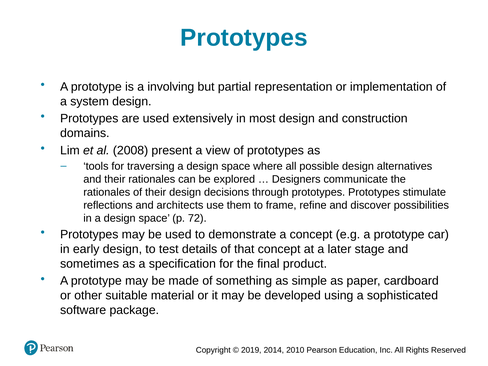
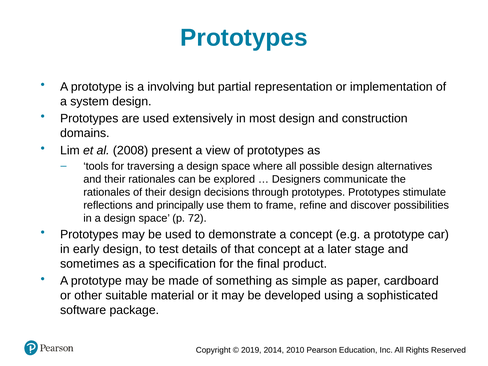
architects: architects -> principally
